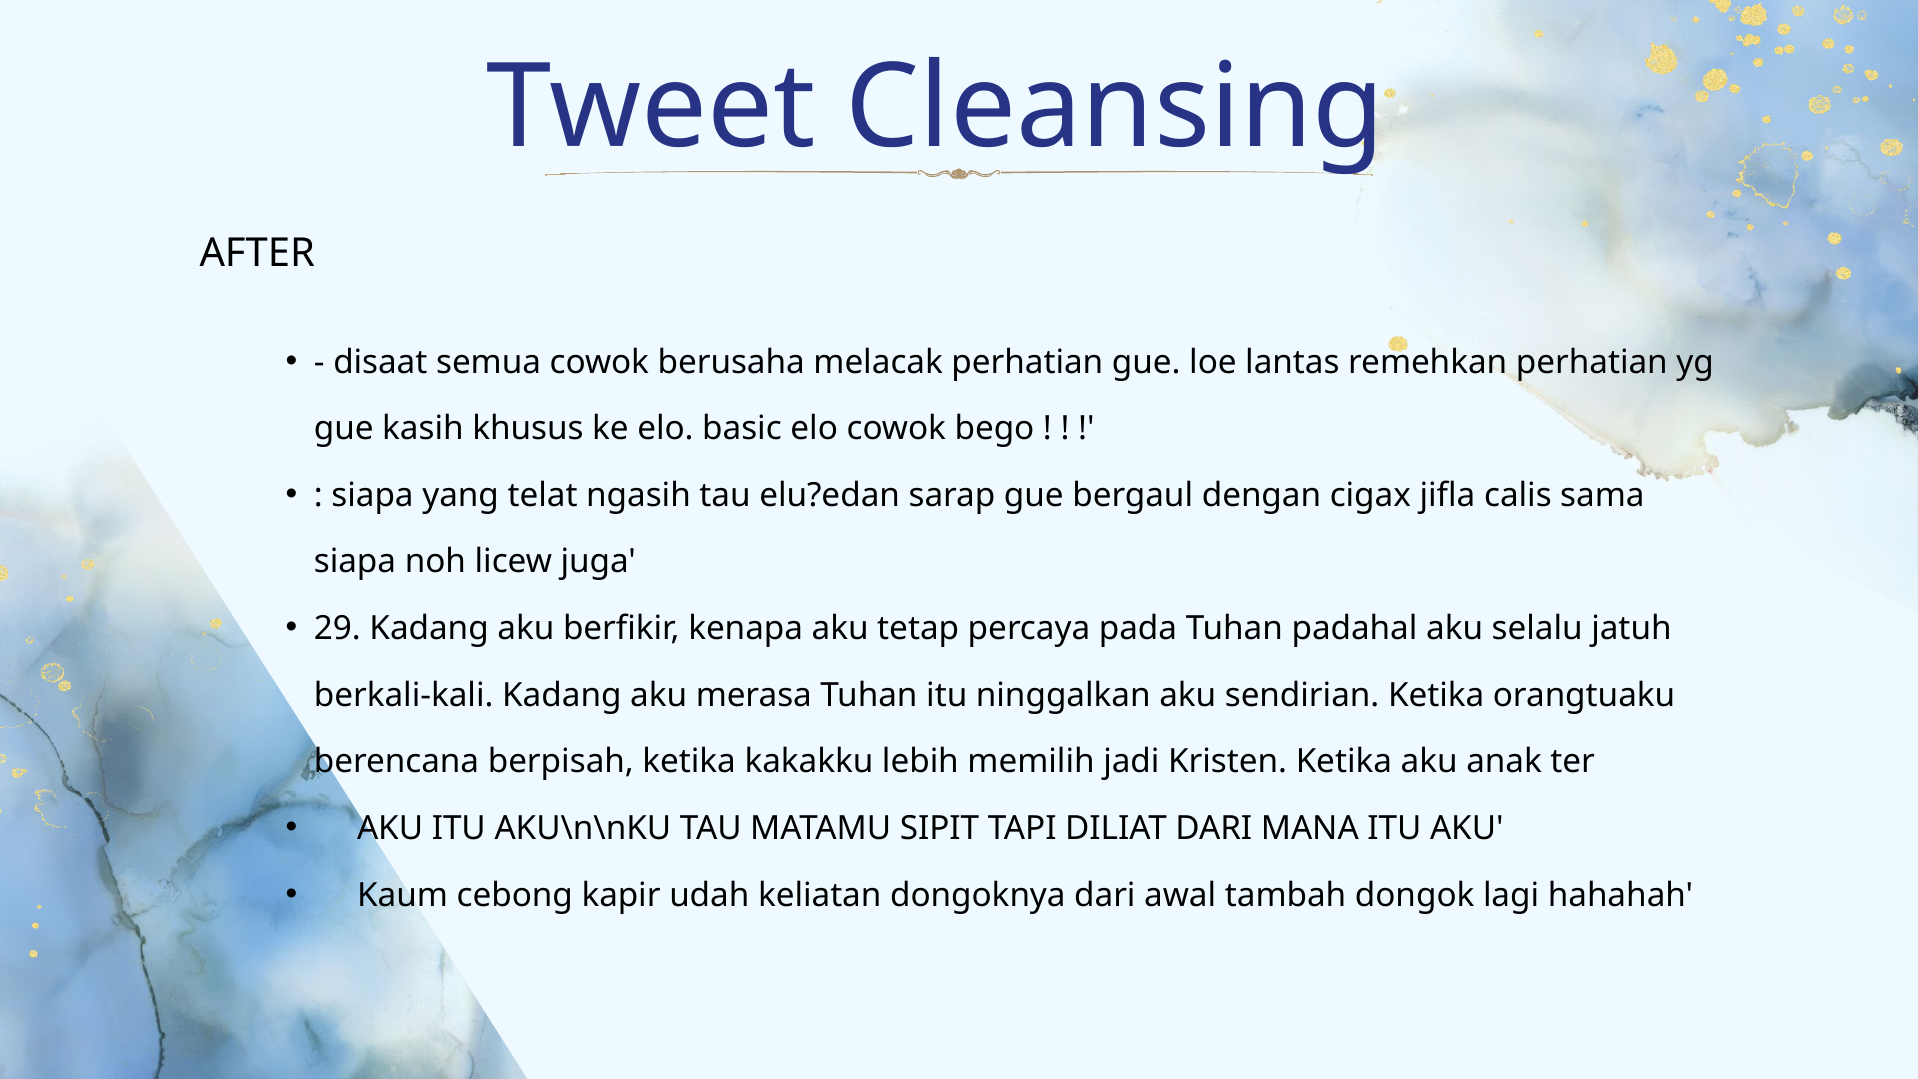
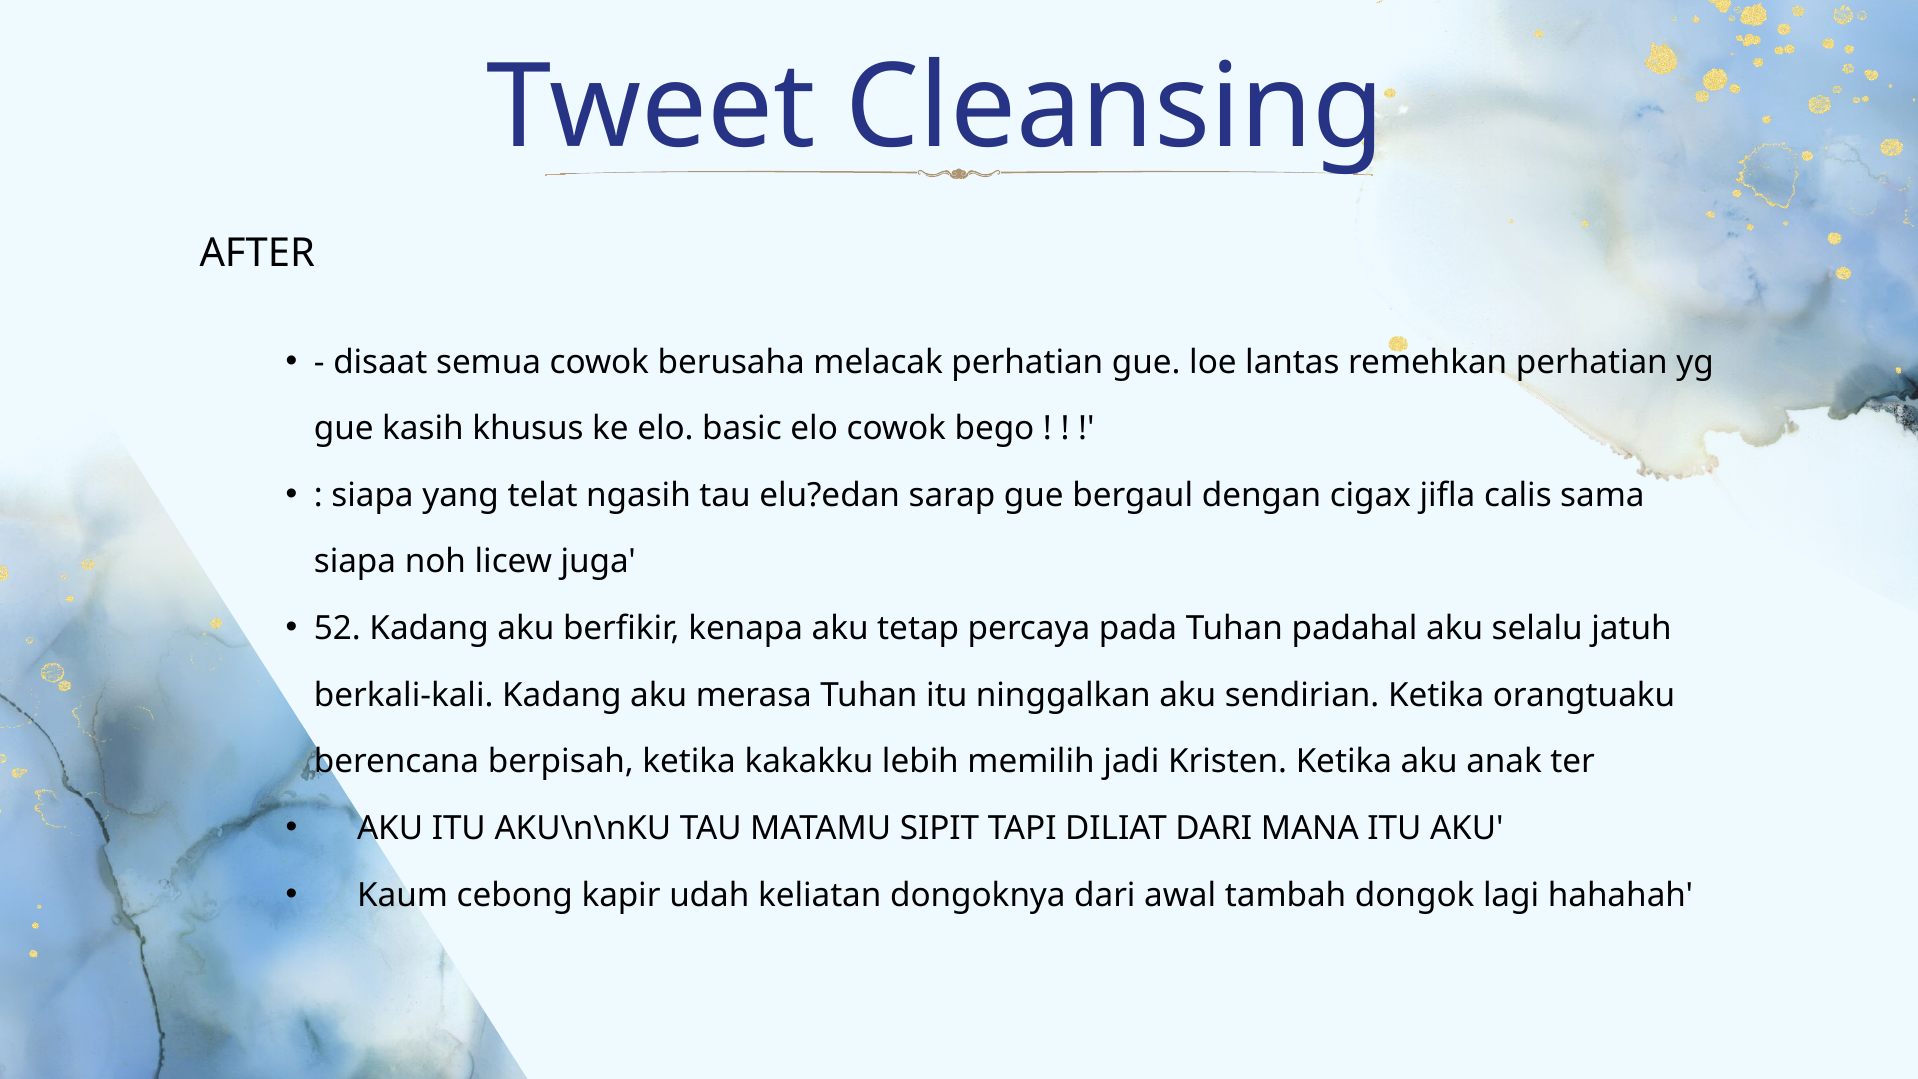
29: 29 -> 52
